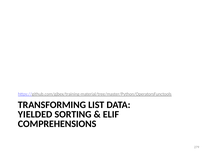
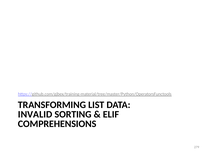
YIELDED: YIELDED -> INVALID
